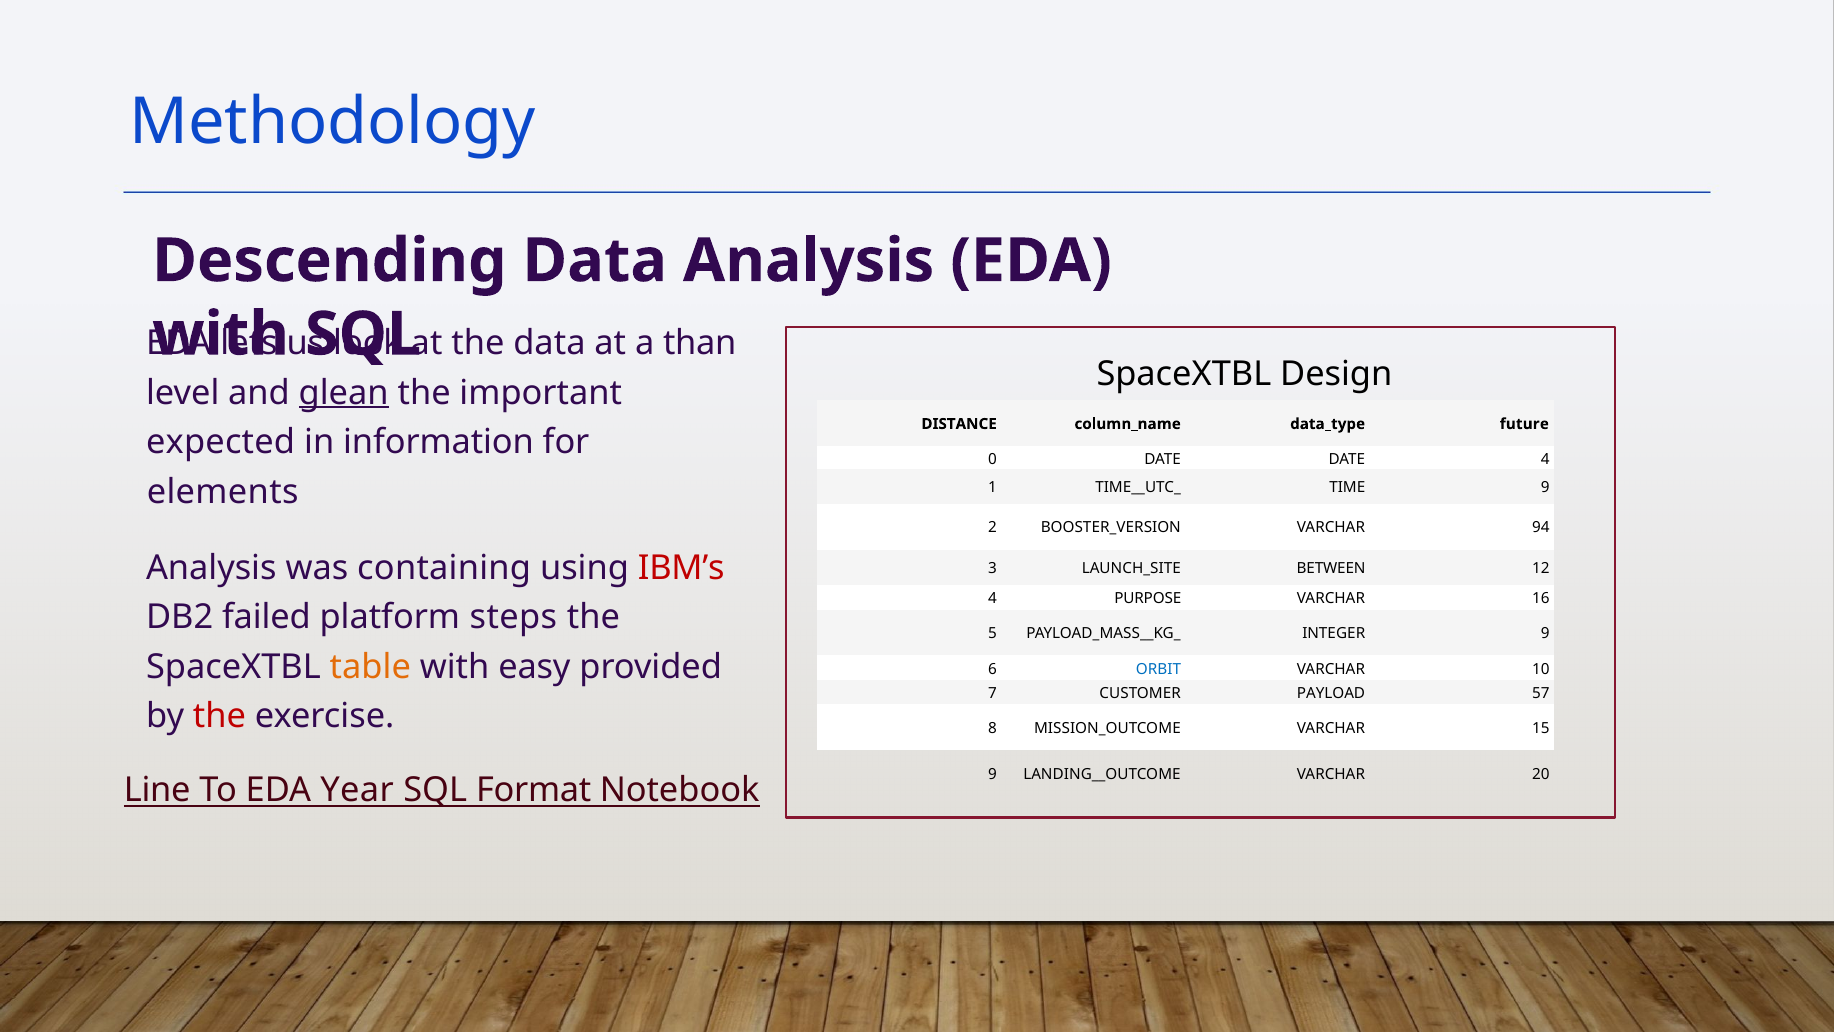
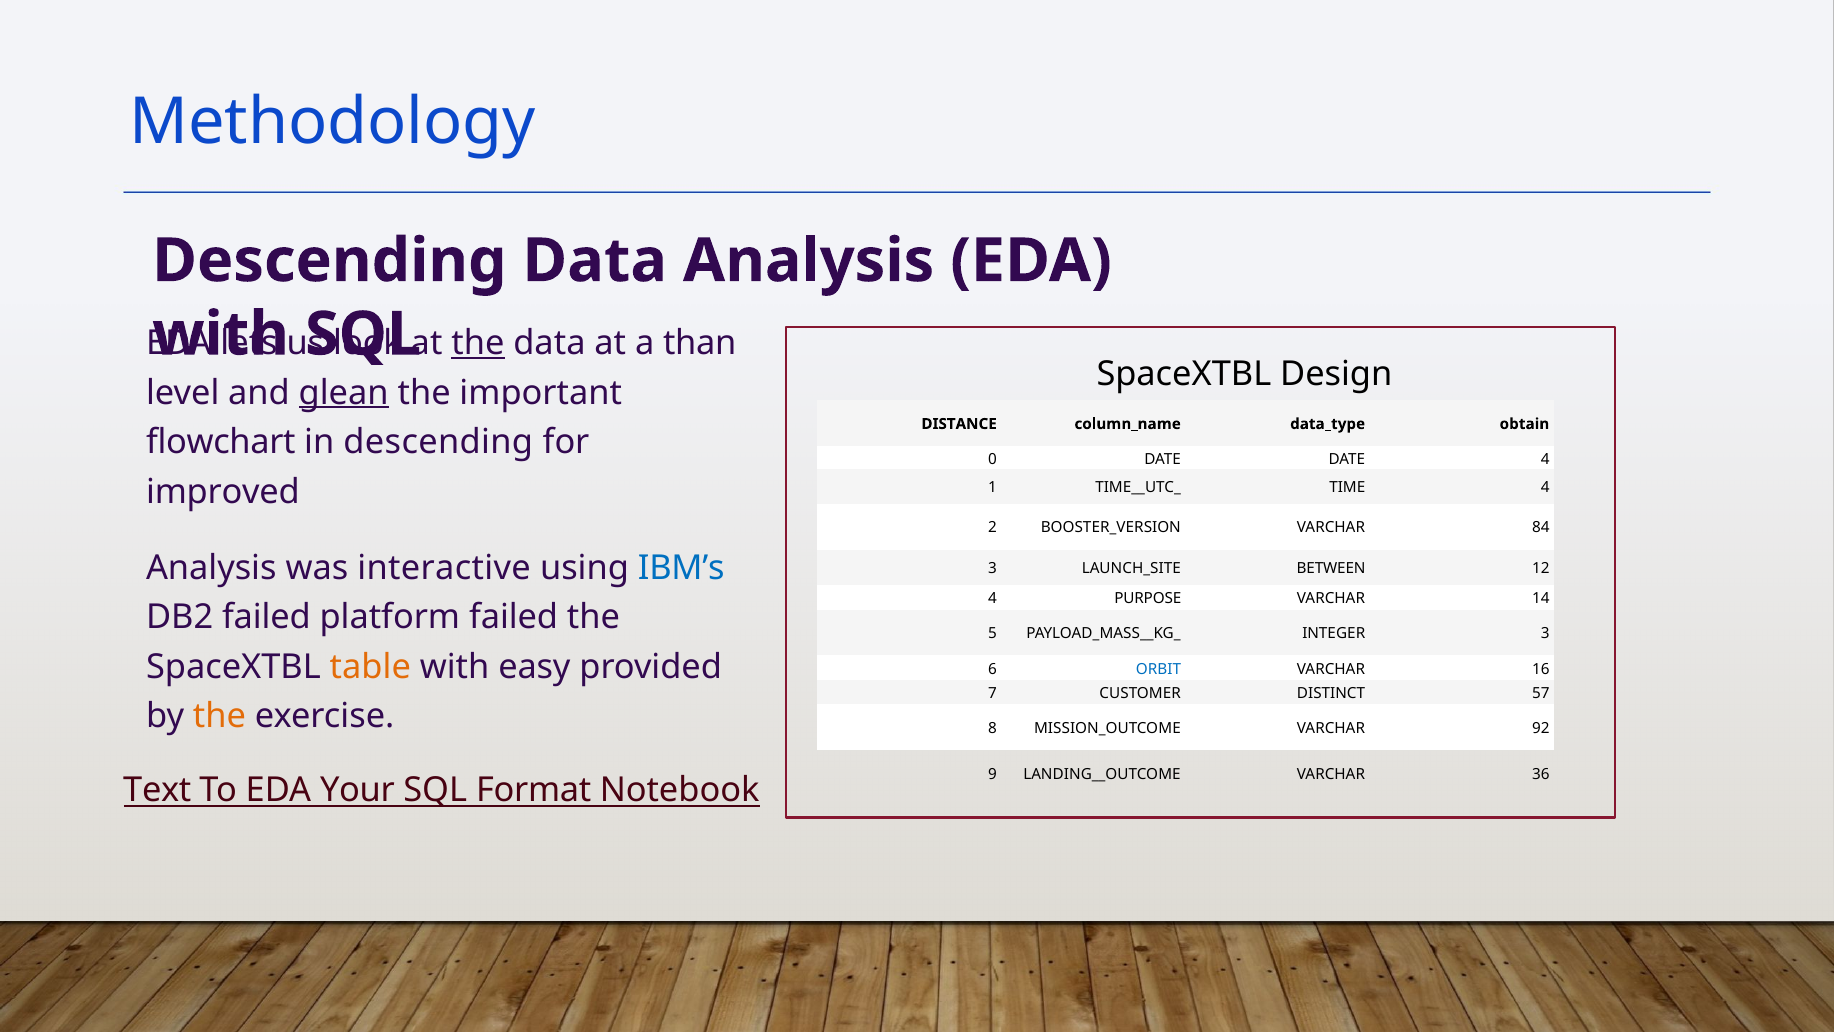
the at (478, 343) underline: none -> present
future: future -> obtain
expected: expected -> flowchart
in information: information -> descending
elements: elements -> improved
TIME 9: 9 -> 4
94: 94 -> 84
containing: containing -> interactive
IBM’s colour: red -> blue
16: 16 -> 14
platform steps: steps -> failed
INTEGER 9: 9 -> 3
10: 10 -> 16
PAYLOAD: PAYLOAD -> DISTINCT
the at (219, 716) colour: red -> orange
15: 15 -> 92
20: 20 -> 36
Line: Line -> Text
Year: Year -> Your
